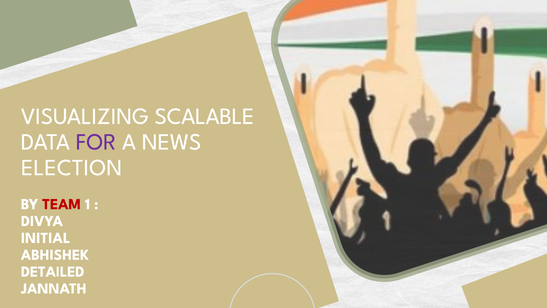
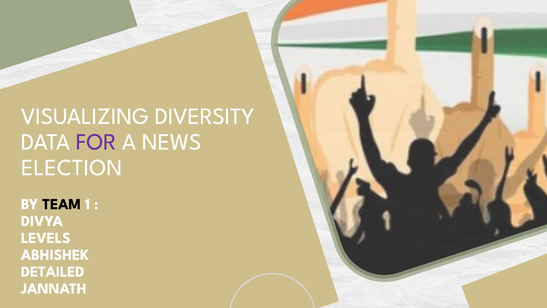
SCALABLE: SCALABLE -> DIVERSITY
TEAM colour: red -> black
INITIAL: INITIAL -> LEVELS
